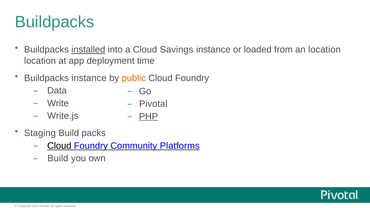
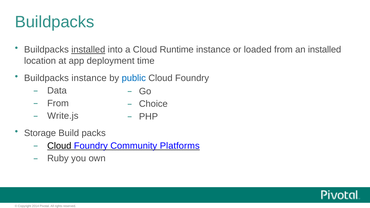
Savings: Savings -> Runtime
an location: location -> installed
public colour: orange -> blue
Write at (58, 103): Write -> From
Pivotal at (153, 104): Pivotal -> Choice
PHP underline: present -> none
Staging: Staging -> Storage
Build at (58, 159): Build -> Ruby
